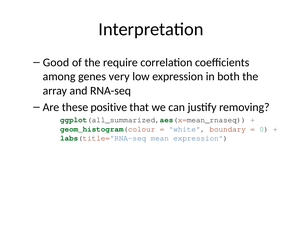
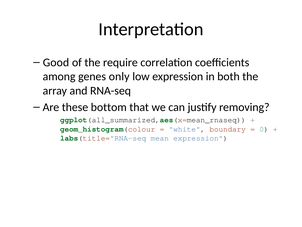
very: very -> only
positive: positive -> bottom
